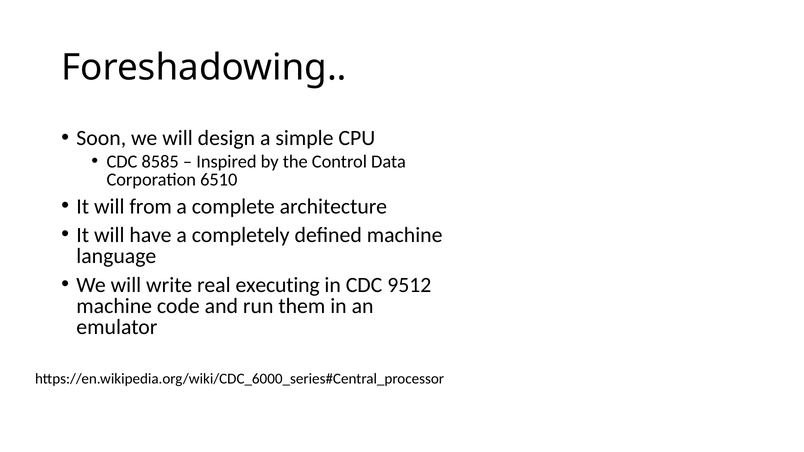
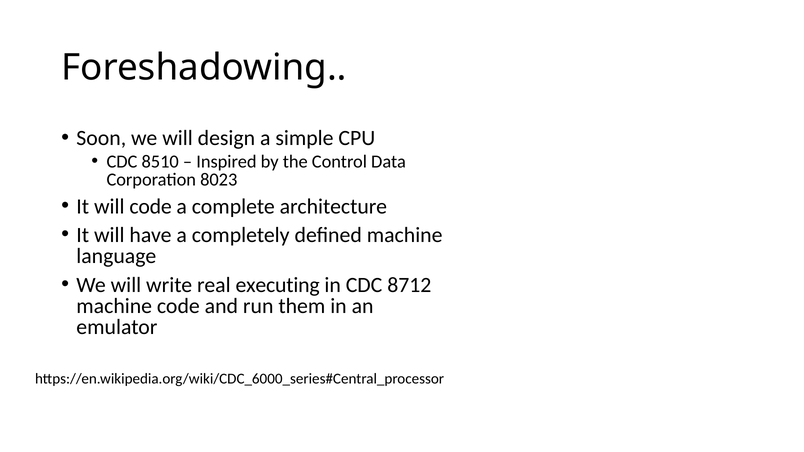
8585: 8585 -> 8510
6510: 6510 -> 8023
will from: from -> code
9512: 9512 -> 8712
